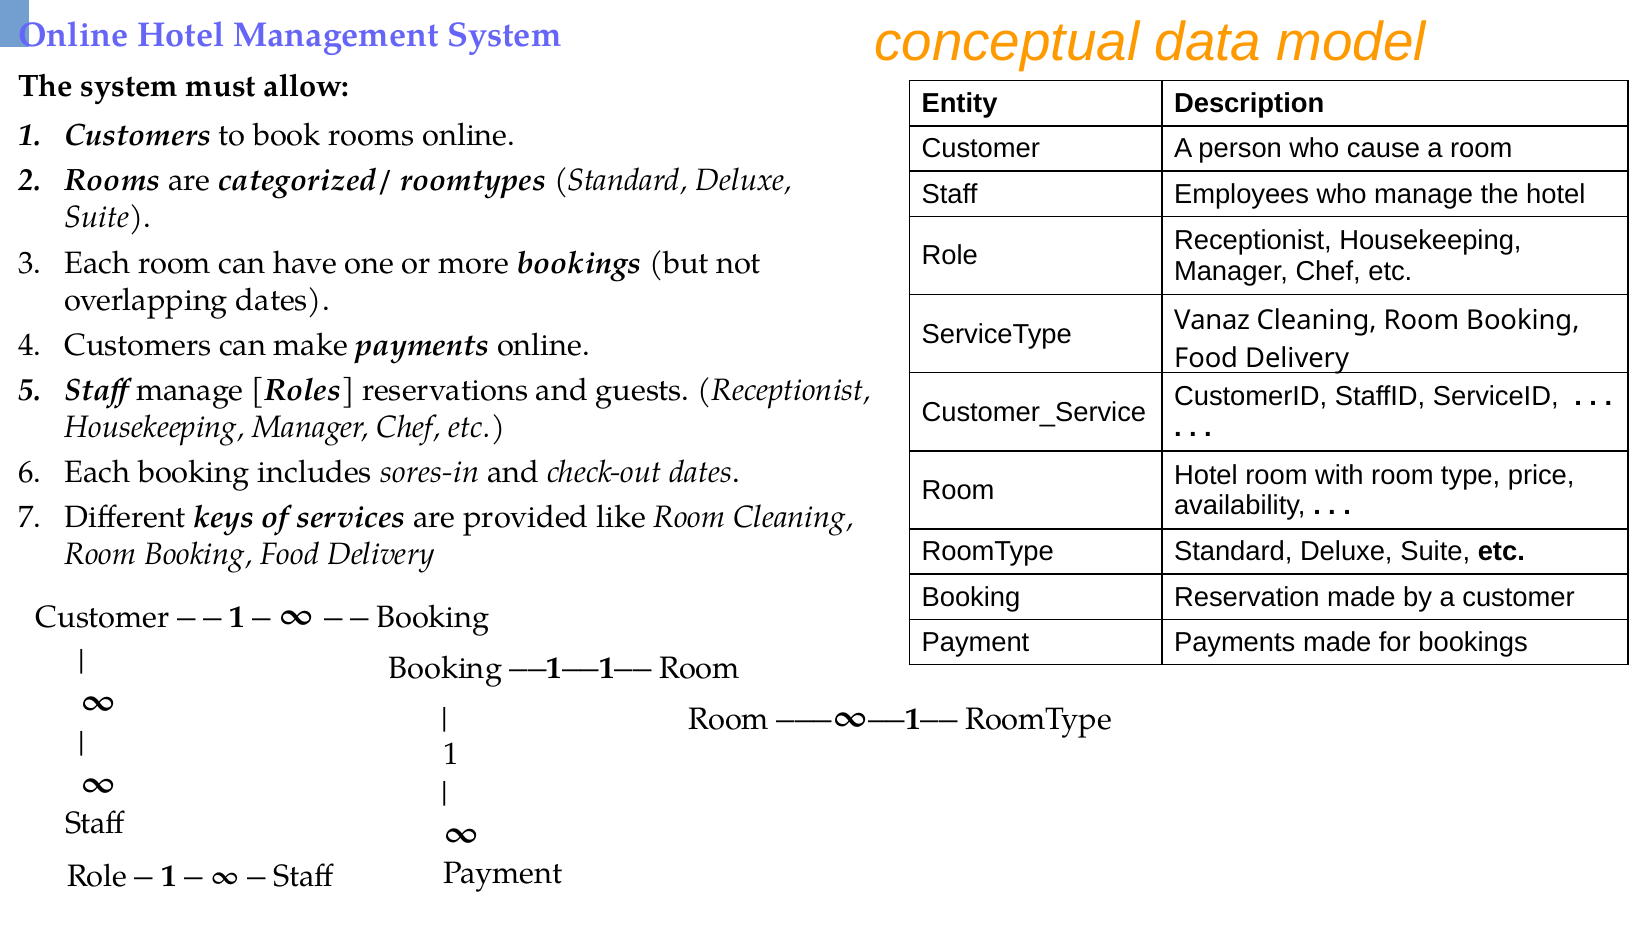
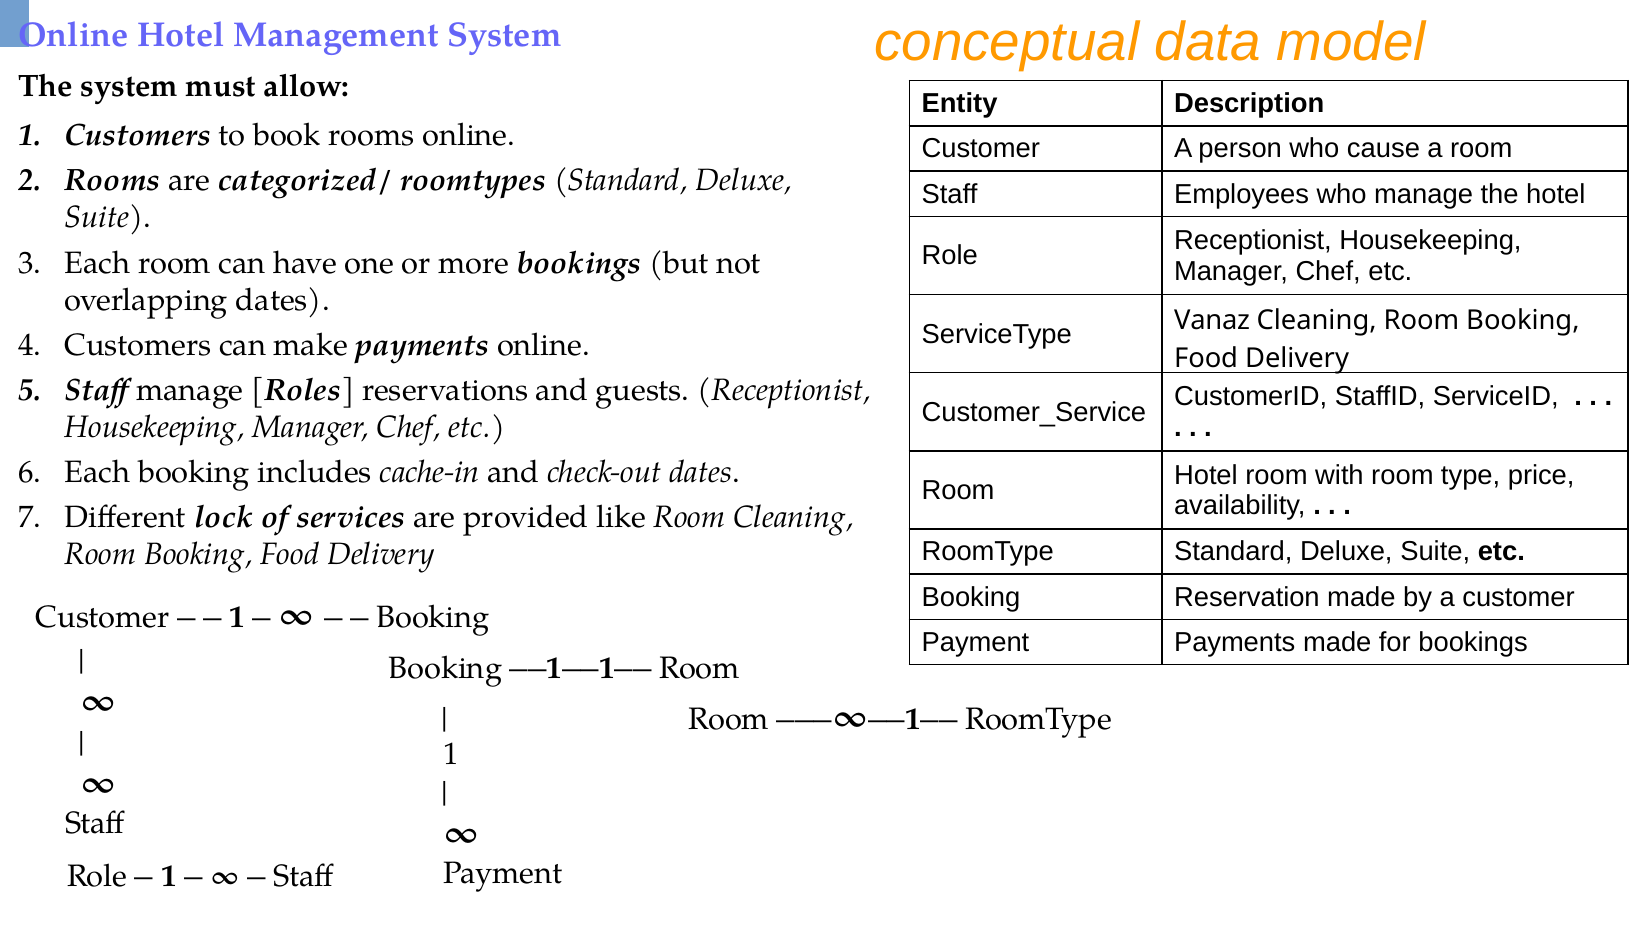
sores-in: sores-in -> cache-in
keys: keys -> lock
